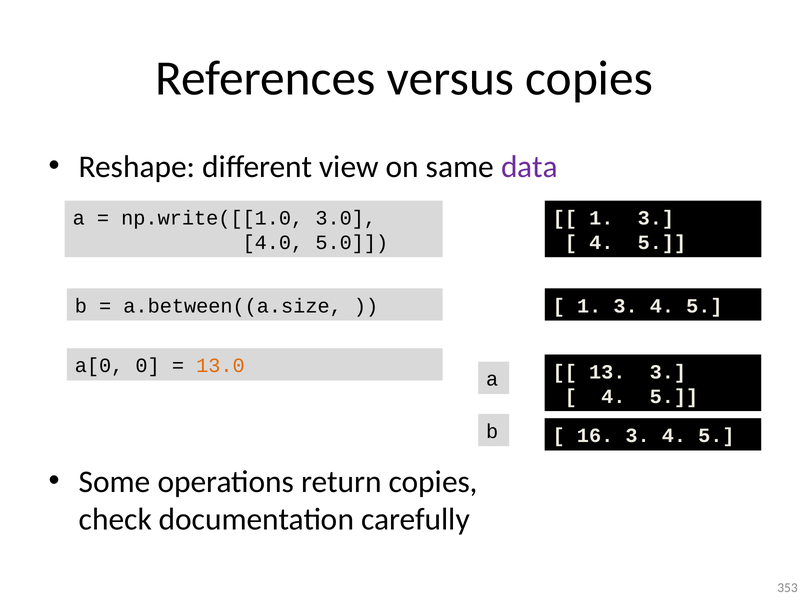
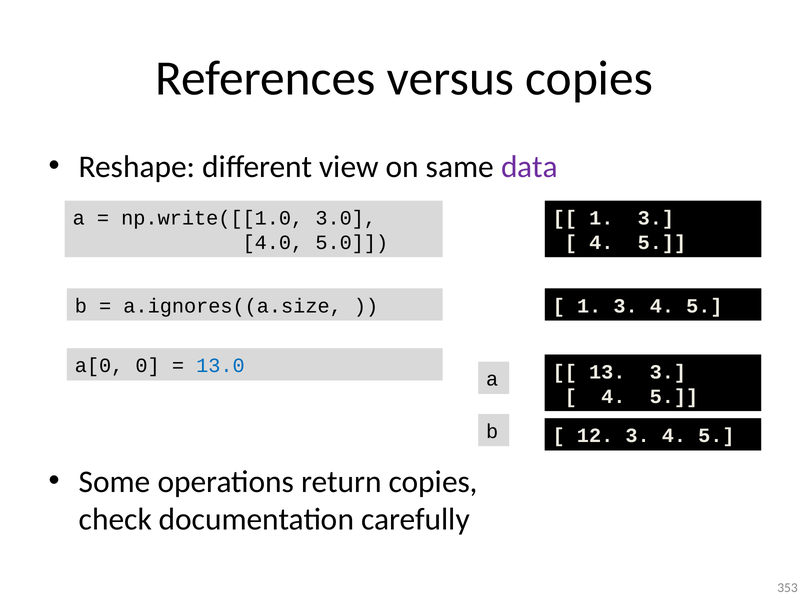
a.between((a.size: a.between((a.size -> a.ignores((a.size
13.0 colour: orange -> blue
16: 16 -> 12
